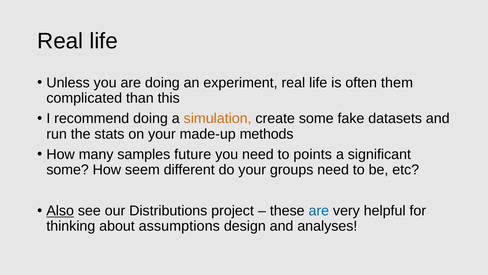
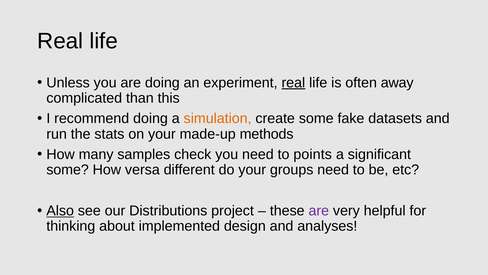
real at (293, 83) underline: none -> present
them: them -> away
future: future -> check
seem: seem -> versa
are at (319, 210) colour: blue -> purple
assumptions: assumptions -> implemented
